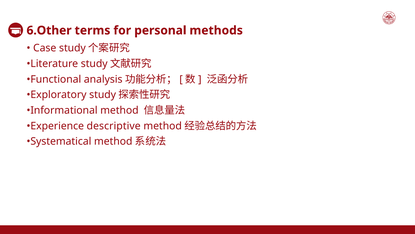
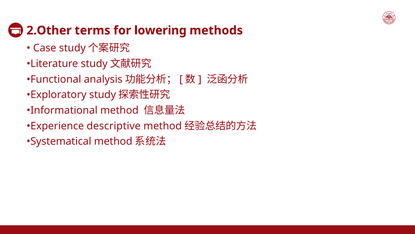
6.Other: 6.Other -> 2.Other
personal: personal -> lowering
